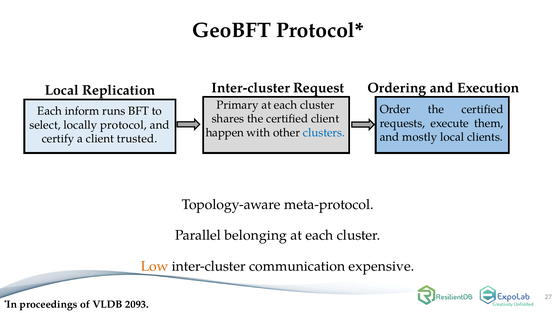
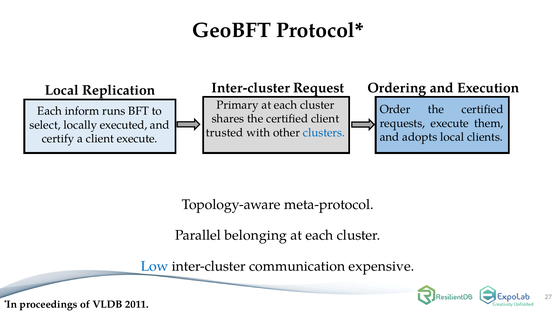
protocol: protocol -> executed
happen: happen -> trusted
mostly: mostly -> adopts
client trusted: trusted -> execute
Low colour: orange -> blue
2093: 2093 -> 2011
